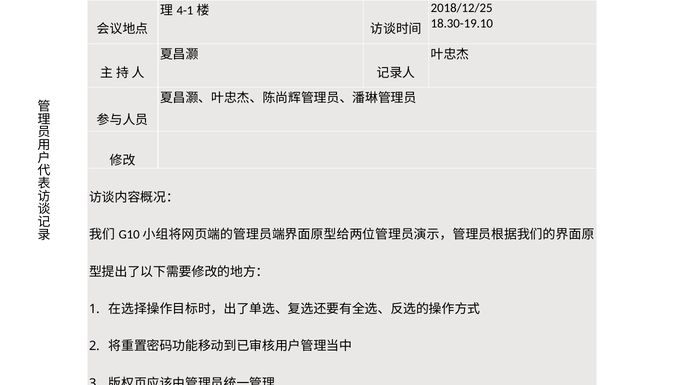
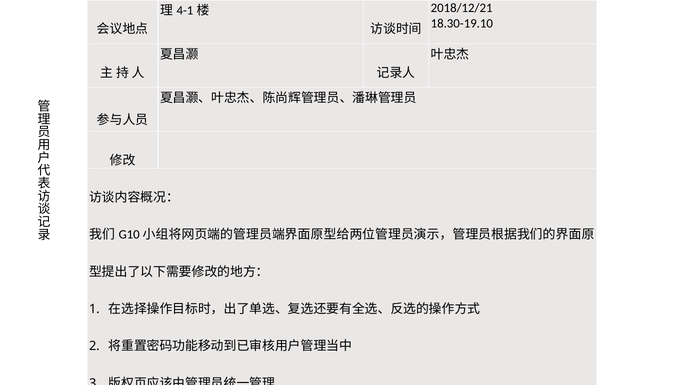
2018/12/25: 2018/12/25 -> 2018/12/21
